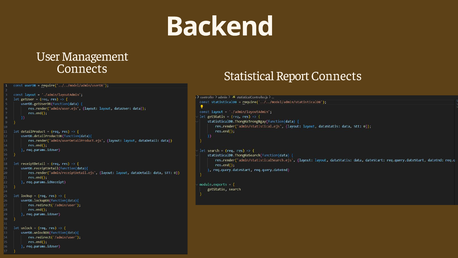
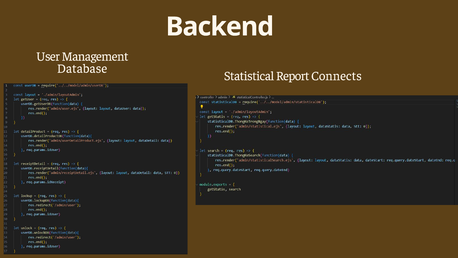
Connects at (82, 68): Connects -> Database
